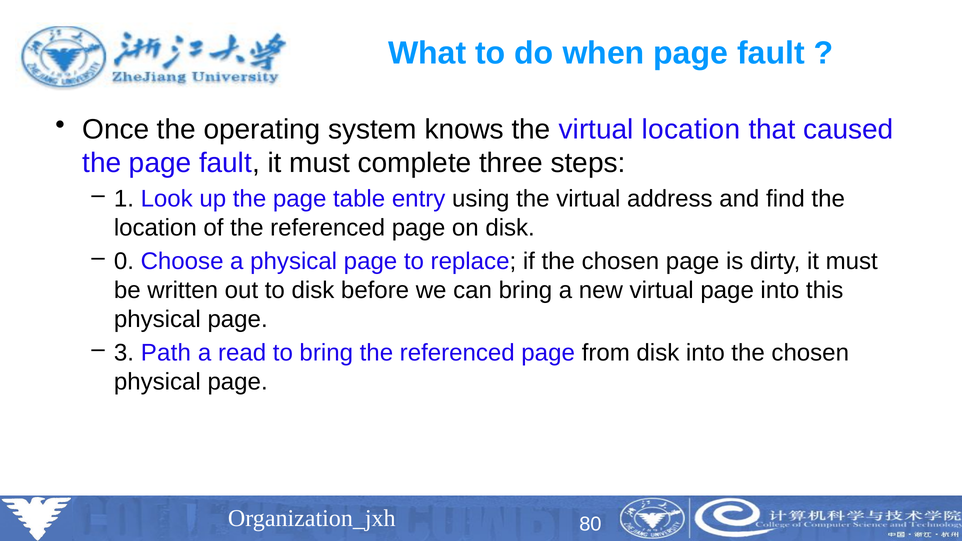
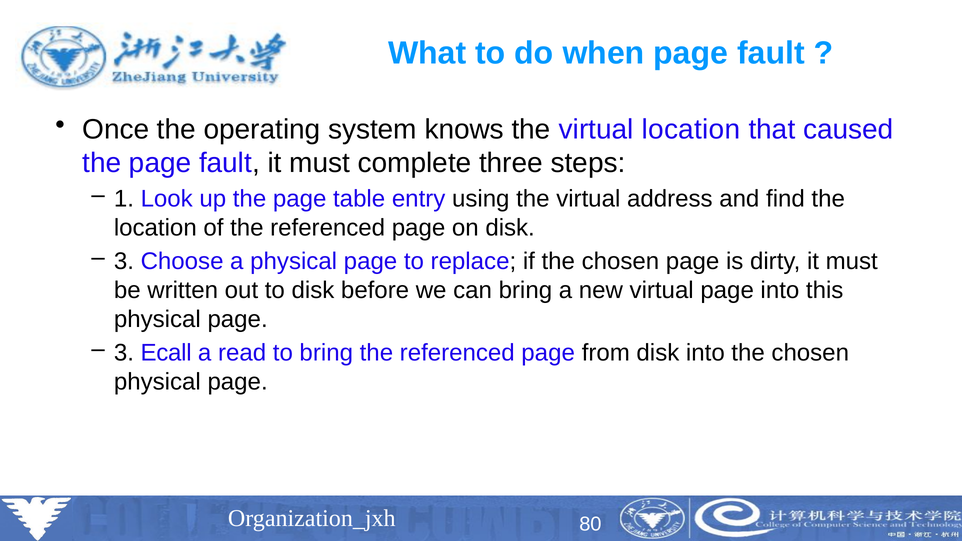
0 at (124, 262): 0 -> 3
Path: Path -> Ecall
